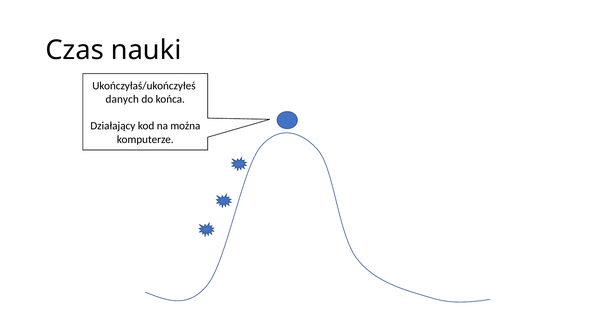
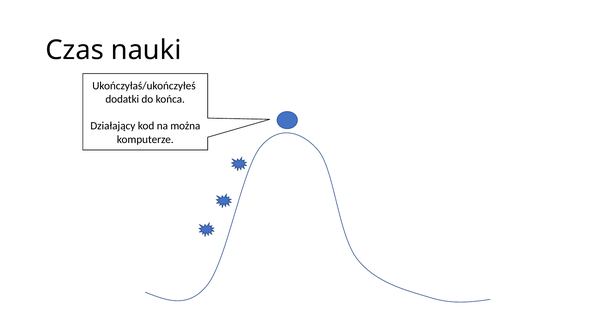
danych: danych -> dodatki
